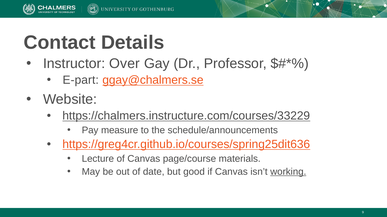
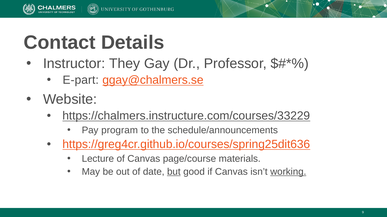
Over: Over -> They
measure: measure -> program
but underline: none -> present
